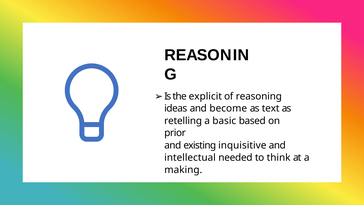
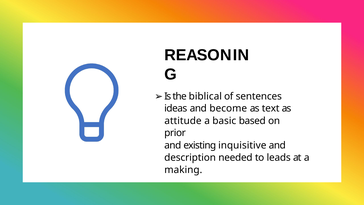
explicit: explicit -> biblical
reasoning: reasoning -> sentences
retelling: retelling -> attitude
intellectual: intellectual -> description
think: think -> leads
